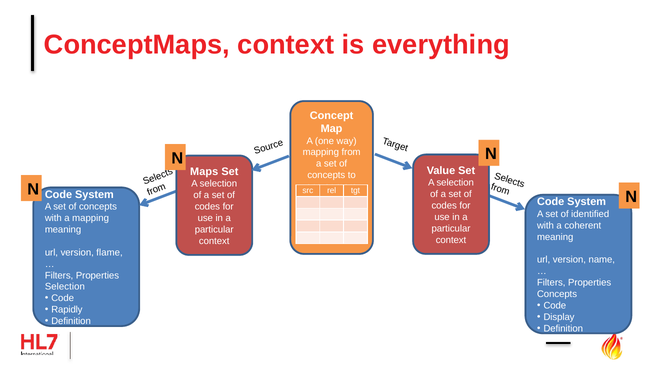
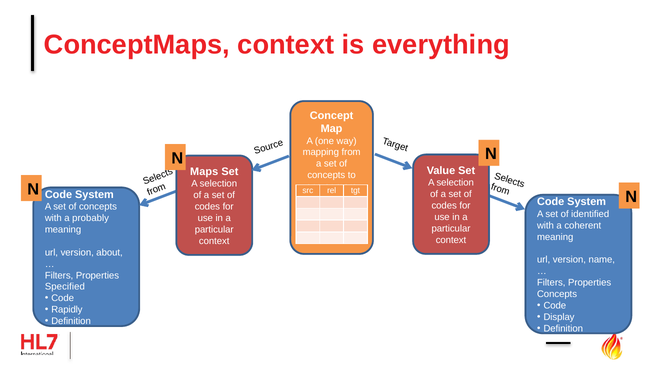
a mapping: mapping -> probably
flame: flame -> about
Selection at (65, 287): Selection -> Specified
